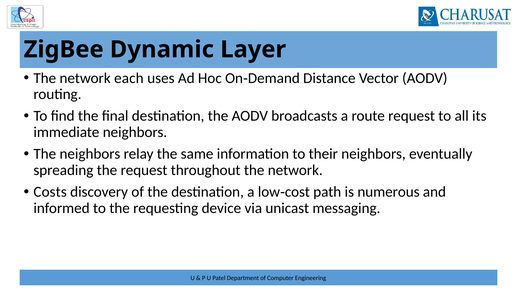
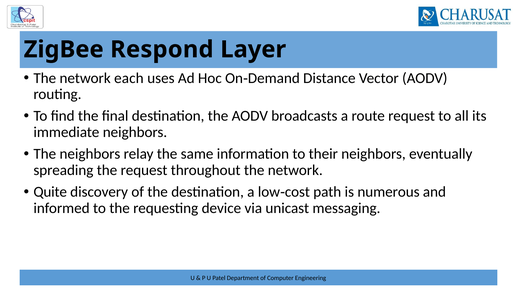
Dynamic: Dynamic -> Respond
Costs: Costs -> Quite
